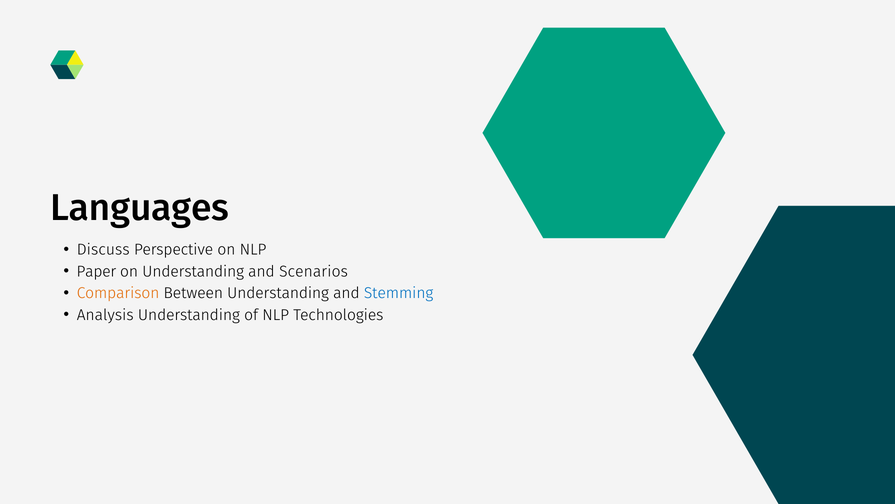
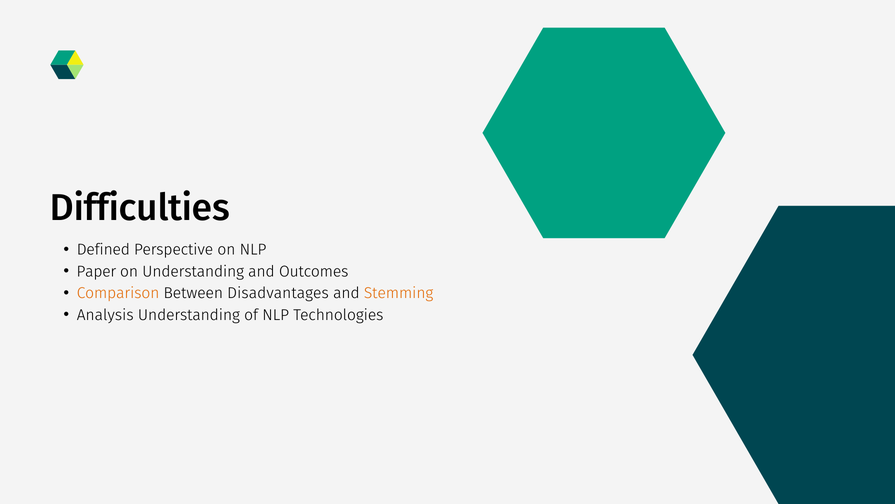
Languages: Languages -> Difficulties
Discuss: Discuss -> Defined
Scenarios: Scenarios -> Outcomes
Between Understanding: Understanding -> Disadvantages
Stemming colour: blue -> orange
